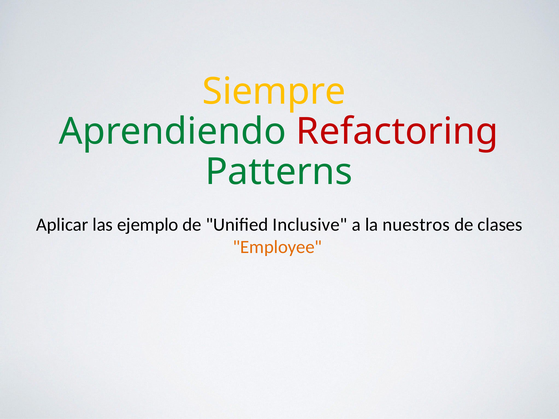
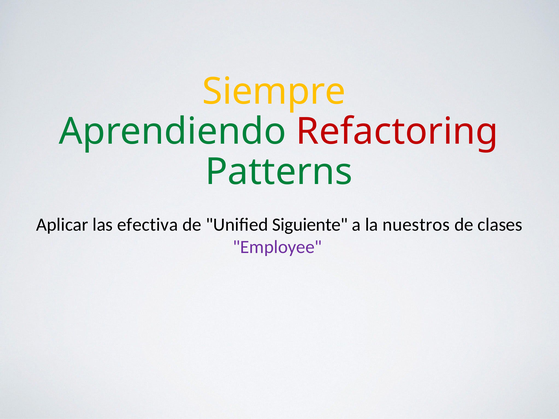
ejemplo: ejemplo -> efectiva
Inclusive: Inclusive -> Siguiente
Employee colour: orange -> purple
